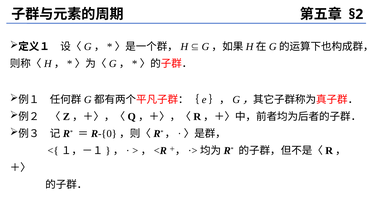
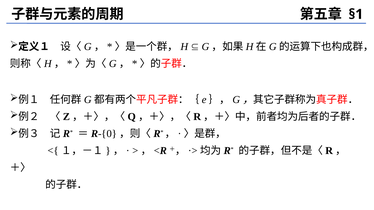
§2: §2 -> §1
